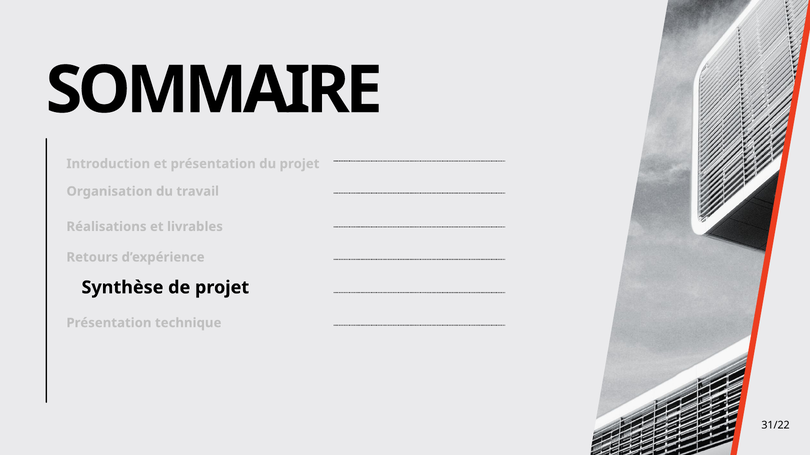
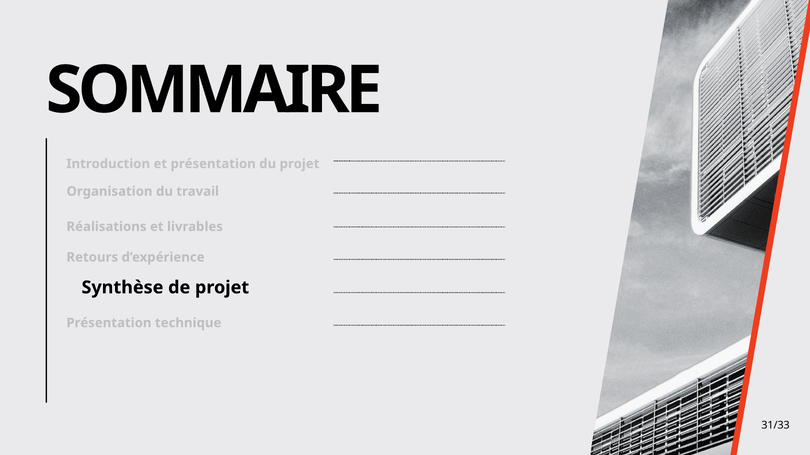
31/22: 31/22 -> 31/33
